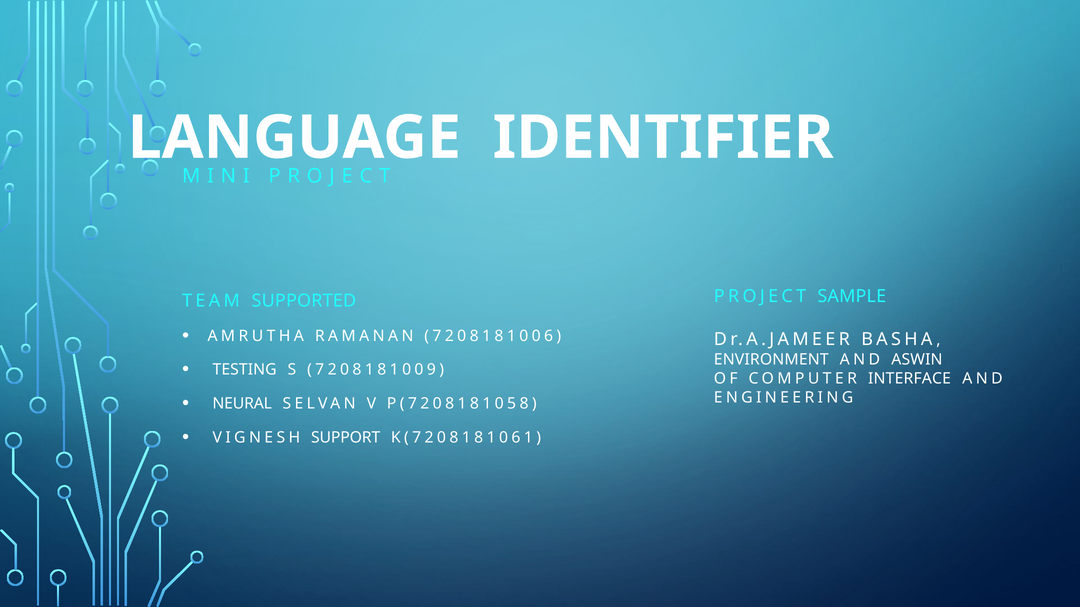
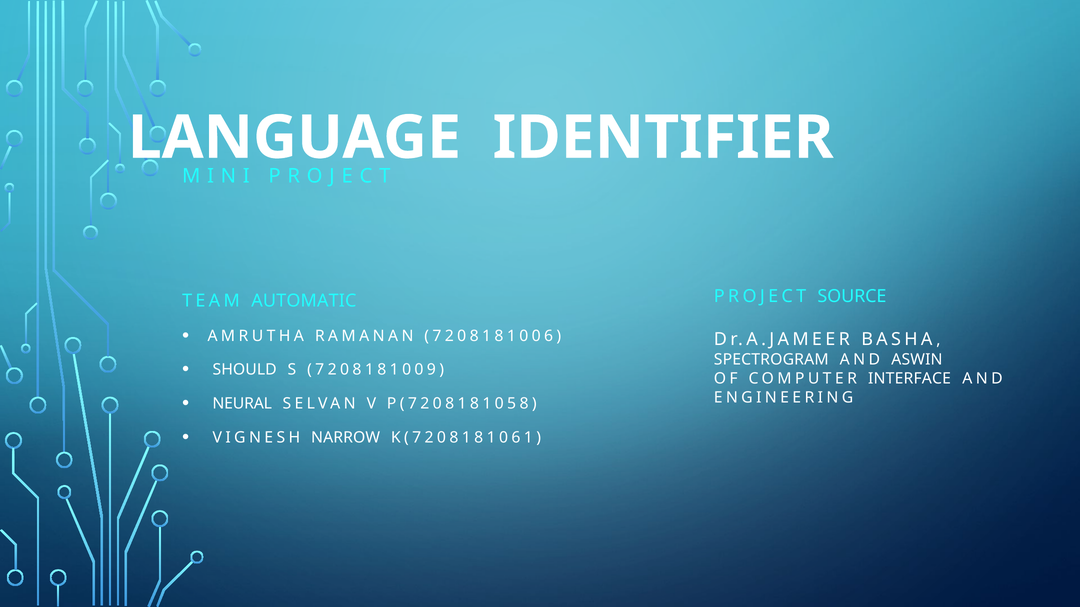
SAMPLE: SAMPLE -> SOURCE
SUPPORTED: SUPPORTED -> AUTOMATIC
ENVIRONMENT: ENVIRONMENT -> SPECTROGRAM
TESTING: TESTING -> SHOULD
SUPPORT: SUPPORT -> NARROW
